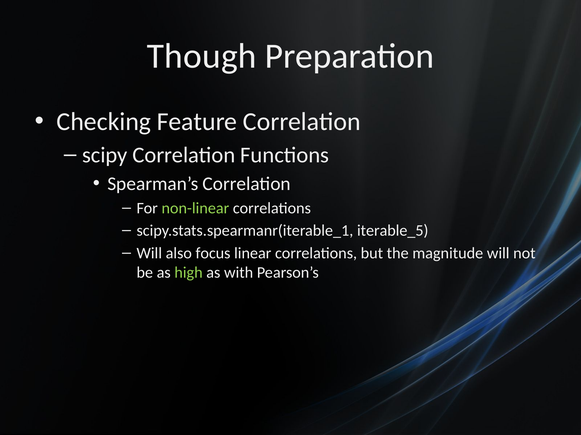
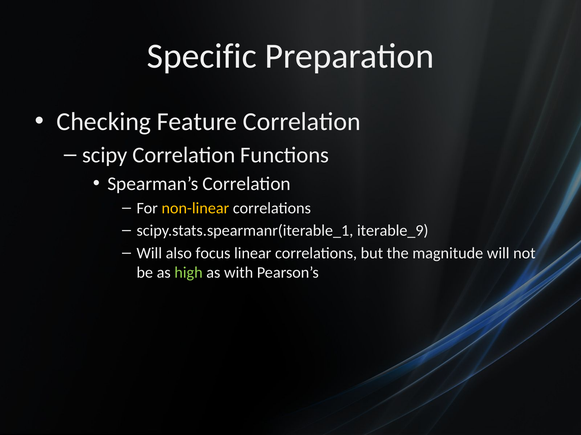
Though: Though -> Specific
non-linear colour: light green -> yellow
iterable_5: iterable_5 -> iterable_9
